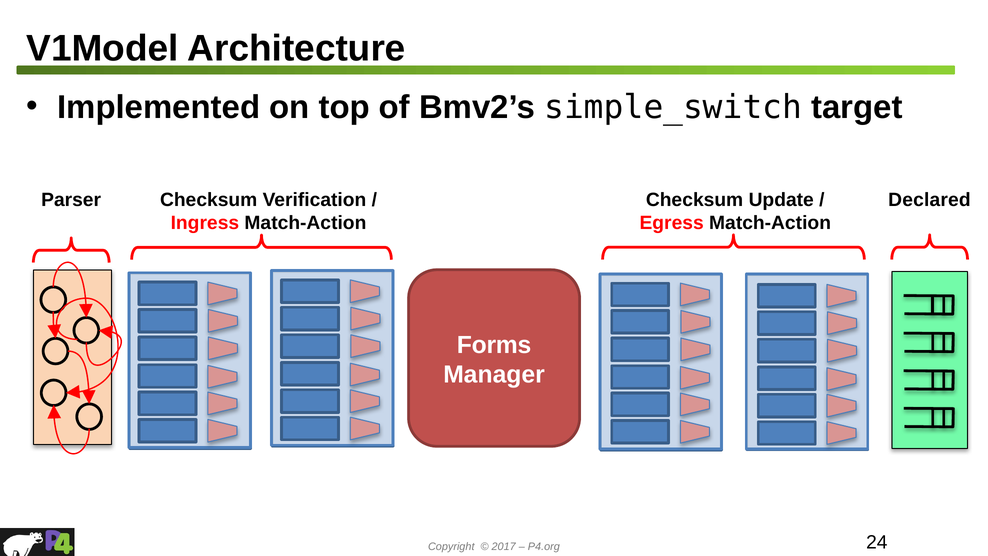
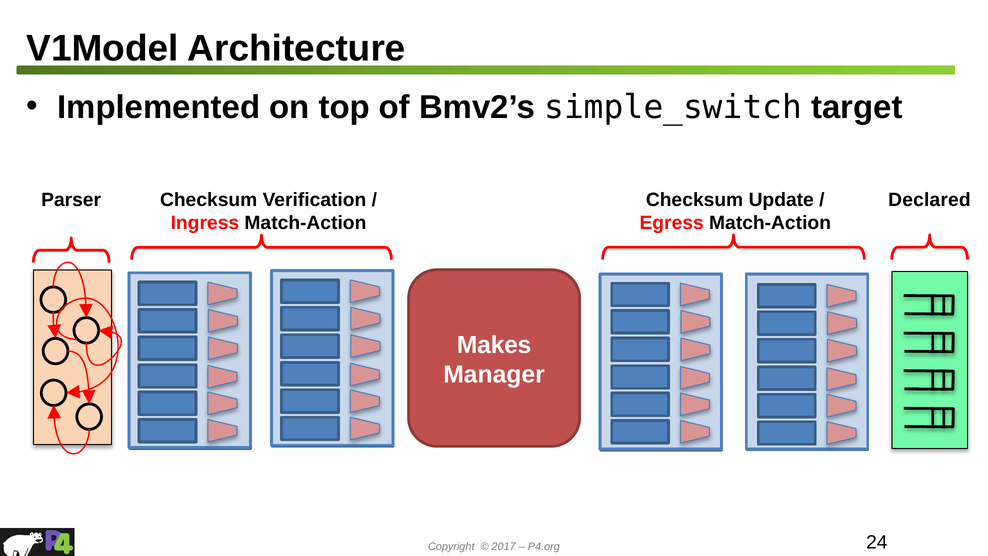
Forms: Forms -> Makes
